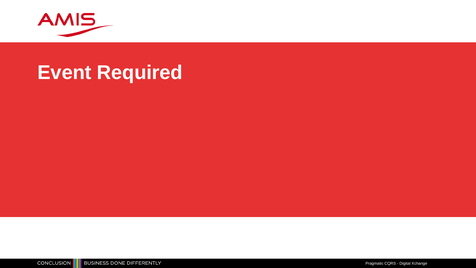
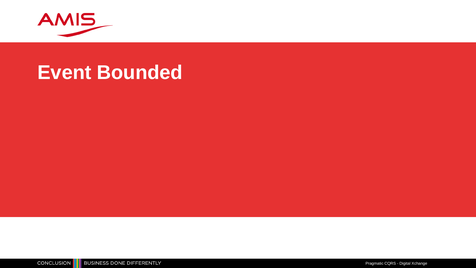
Required: Required -> Bounded
